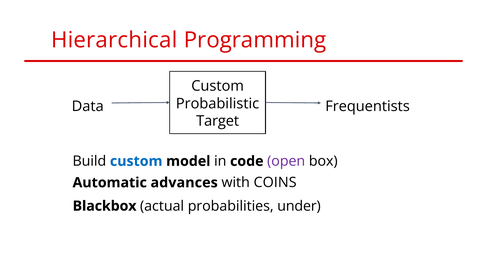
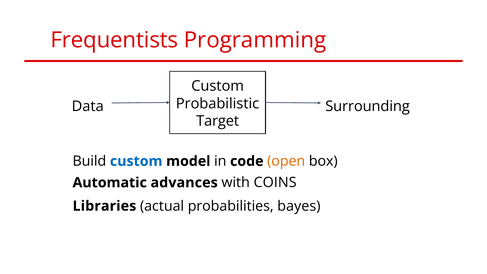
Hierarchical: Hierarchical -> Frequentists
Frequentists: Frequentists -> Surrounding
open colour: purple -> orange
Blackbox: Blackbox -> Libraries
under: under -> bayes
